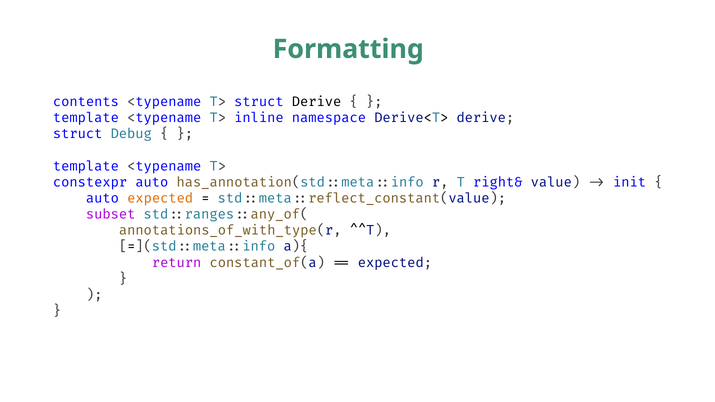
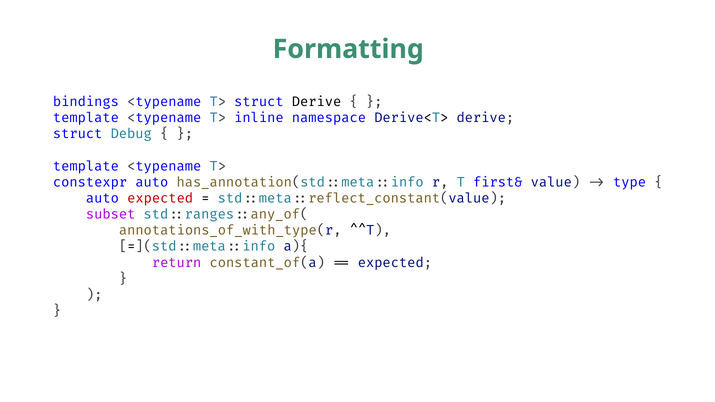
contents: contents -> bindings
right&: right& -> first&
init: init -> type
expected at (160, 198) colour: orange -> red
